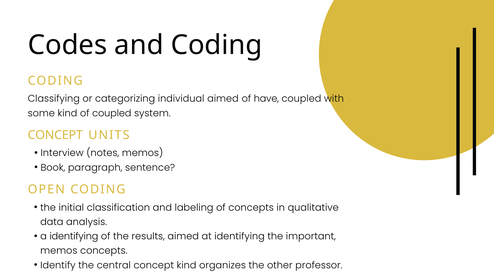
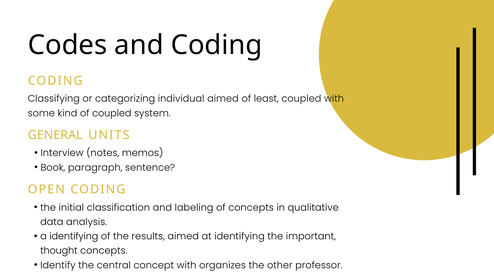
have: have -> least
CONCEPT at (55, 135): CONCEPT -> GENERAL
memos at (59, 251): memos -> thought
concept kind: kind -> with
